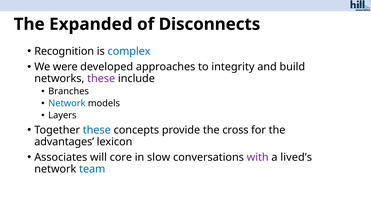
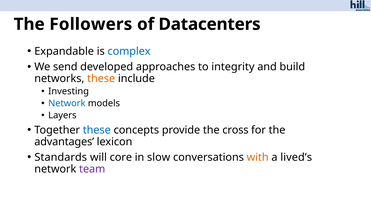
Expanded: Expanded -> Followers
Disconnects: Disconnects -> Datacenters
Recognition: Recognition -> Expandable
were: were -> send
these at (101, 78) colour: purple -> orange
Branches: Branches -> Investing
Associates: Associates -> Standards
with colour: purple -> orange
team colour: blue -> purple
